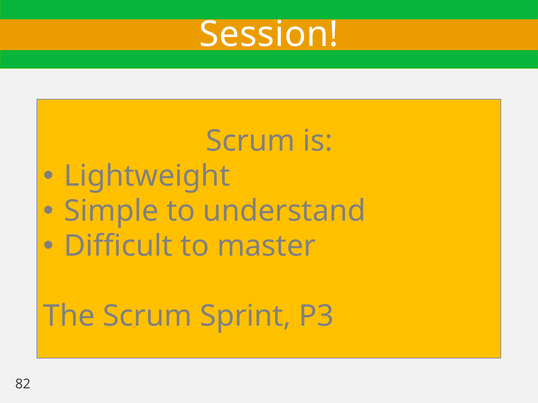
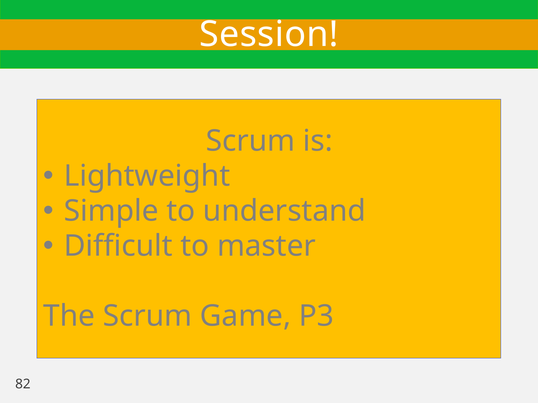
Sprint: Sprint -> Game
